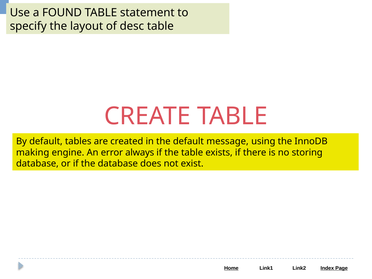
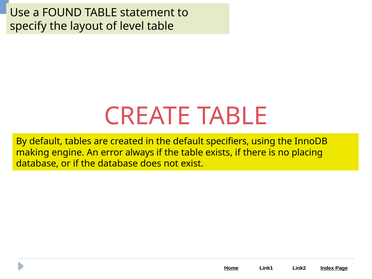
desc: desc -> level
message: message -> specifiers
storing: storing -> placing
